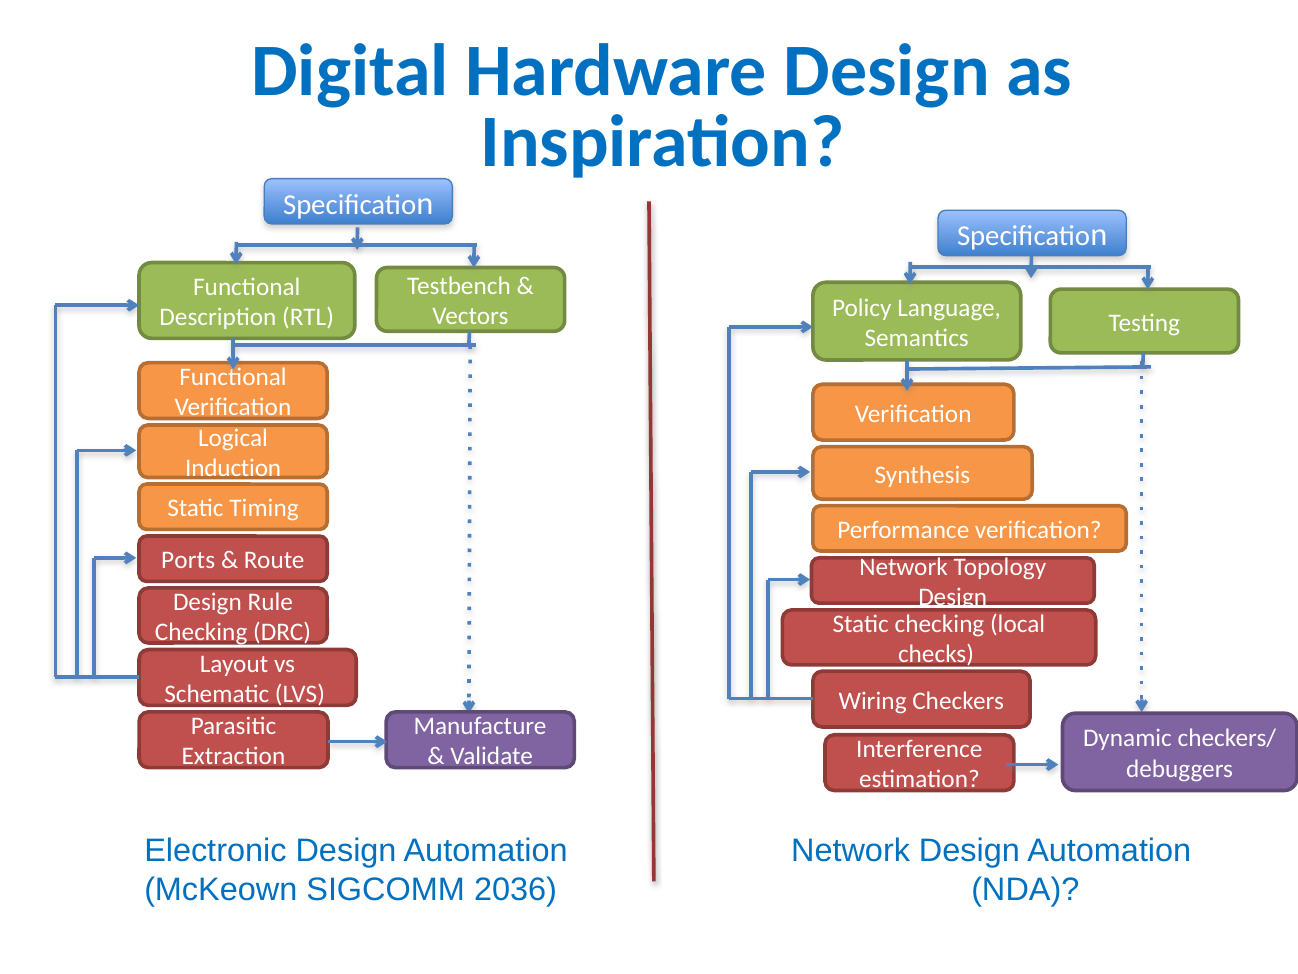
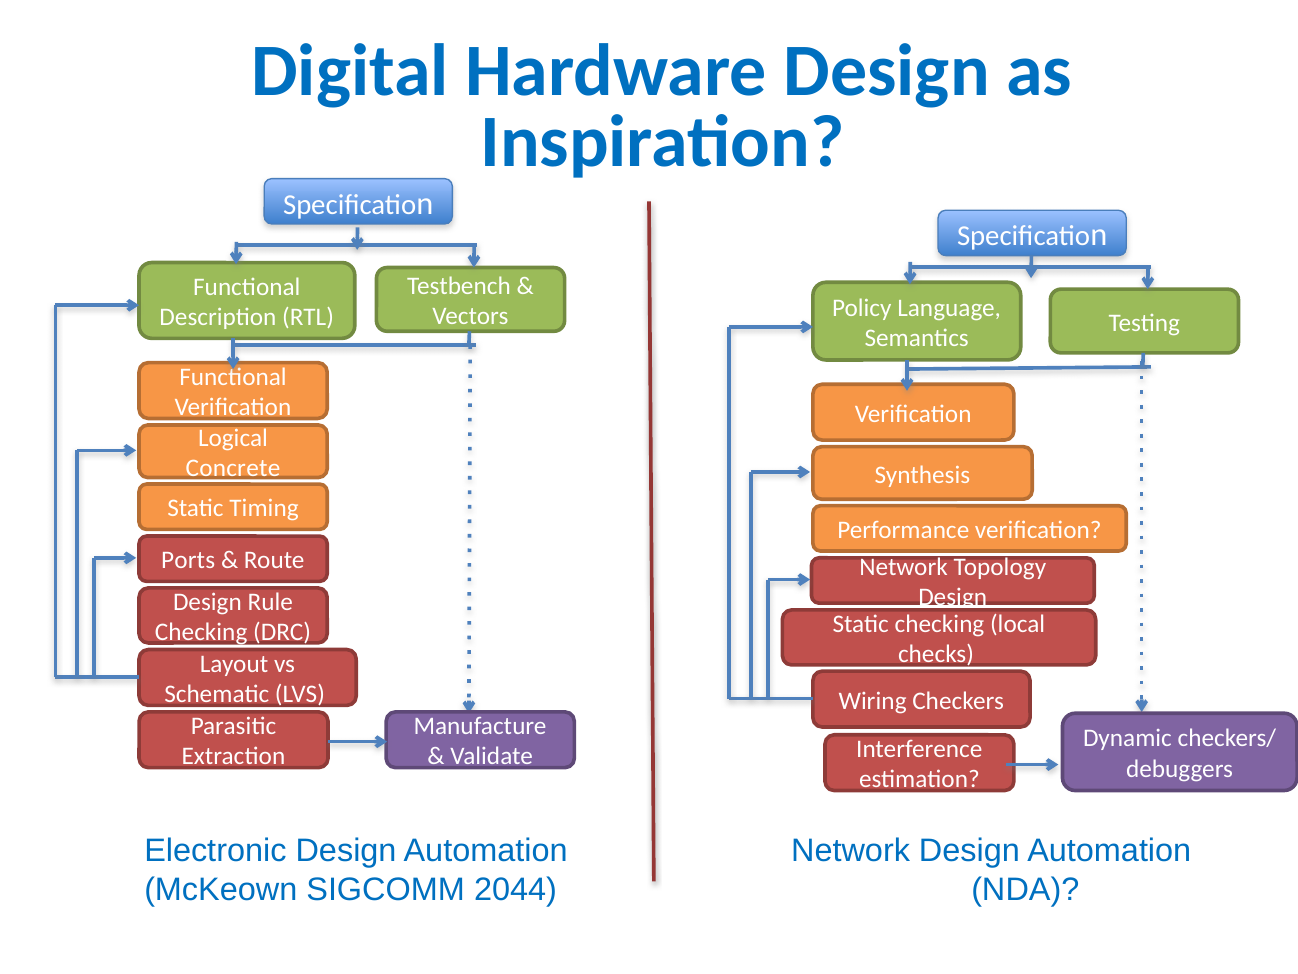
Induction: Induction -> Concrete
2036: 2036 -> 2044
